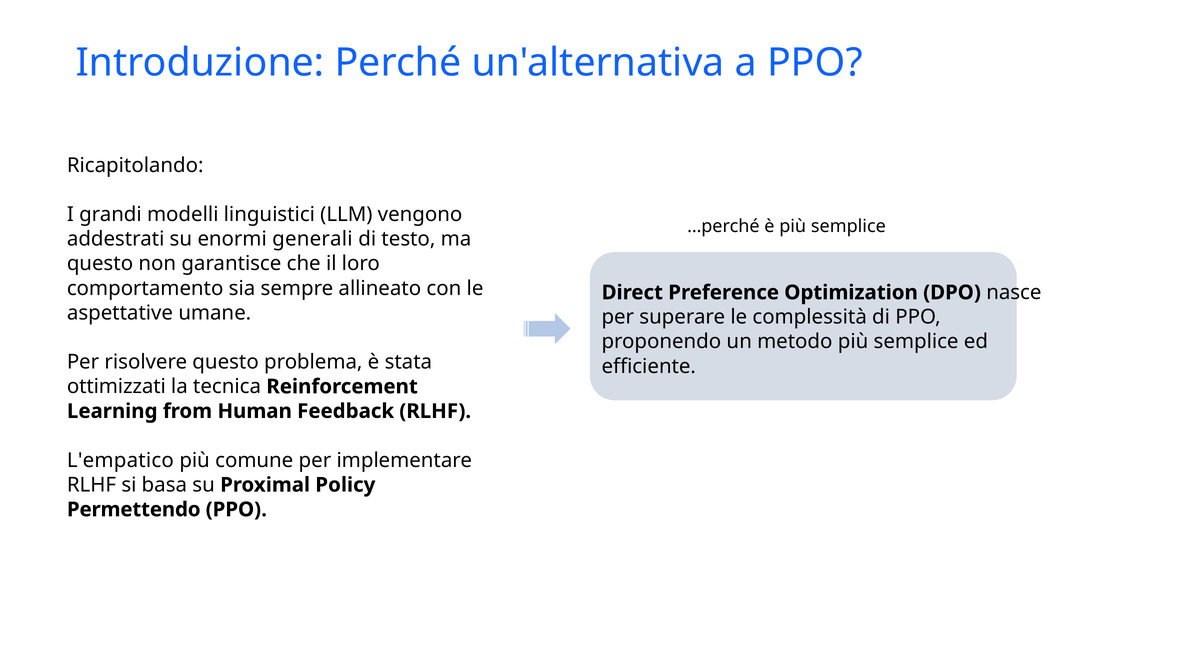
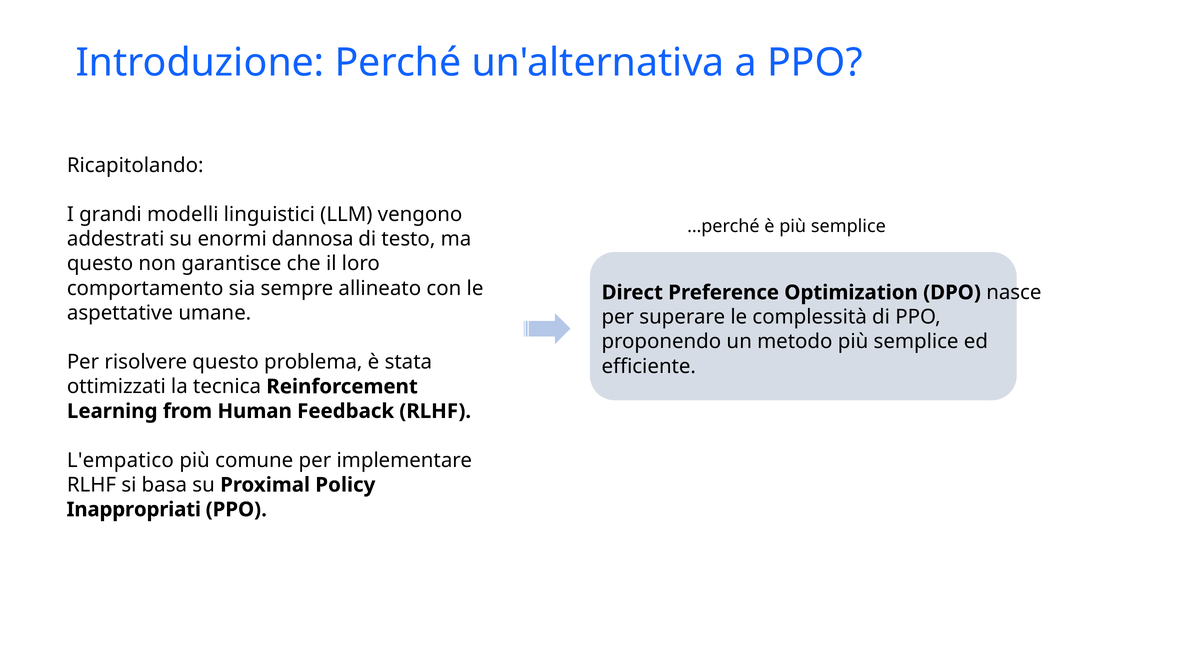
generali: generali -> dannosa
Permettendo: Permettendo -> Inappropriati
